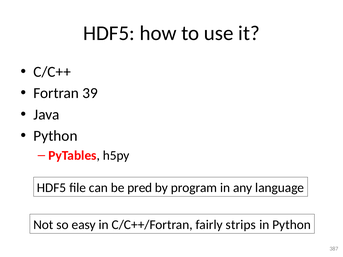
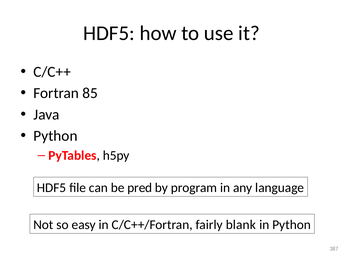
39: 39 -> 85
strips: strips -> blank
